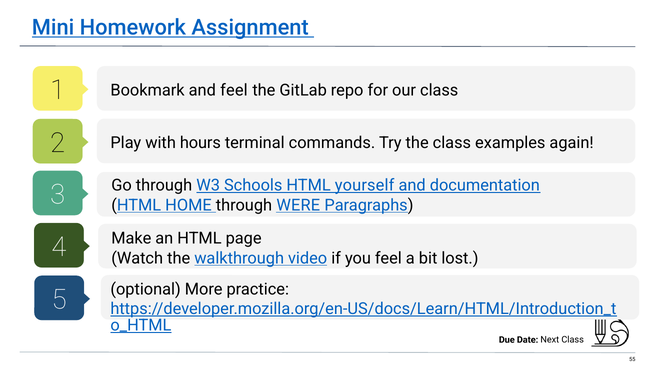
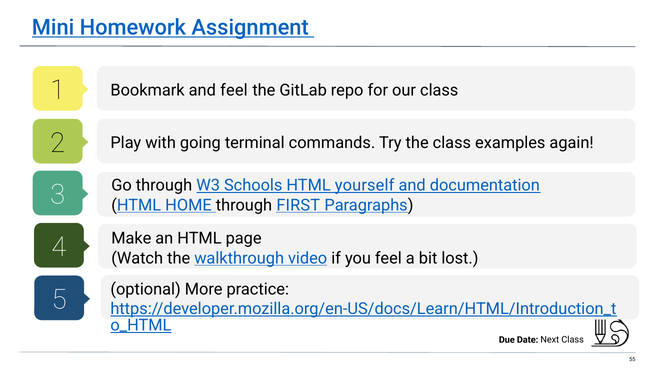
hours: hours -> going
WERE: WERE -> FIRST
